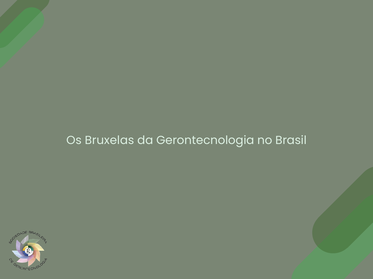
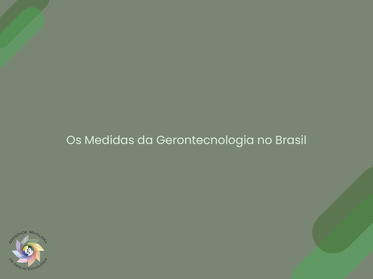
Bruxelas: Bruxelas -> Medidas
